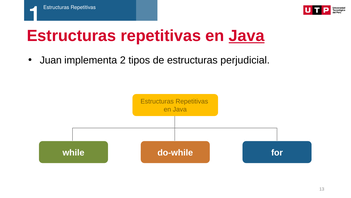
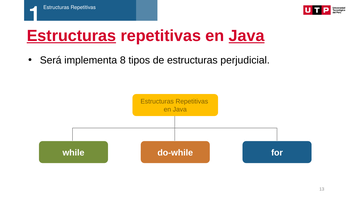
Estructuras at (71, 36) underline: none -> present
Juan: Juan -> Será
2: 2 -> 8
